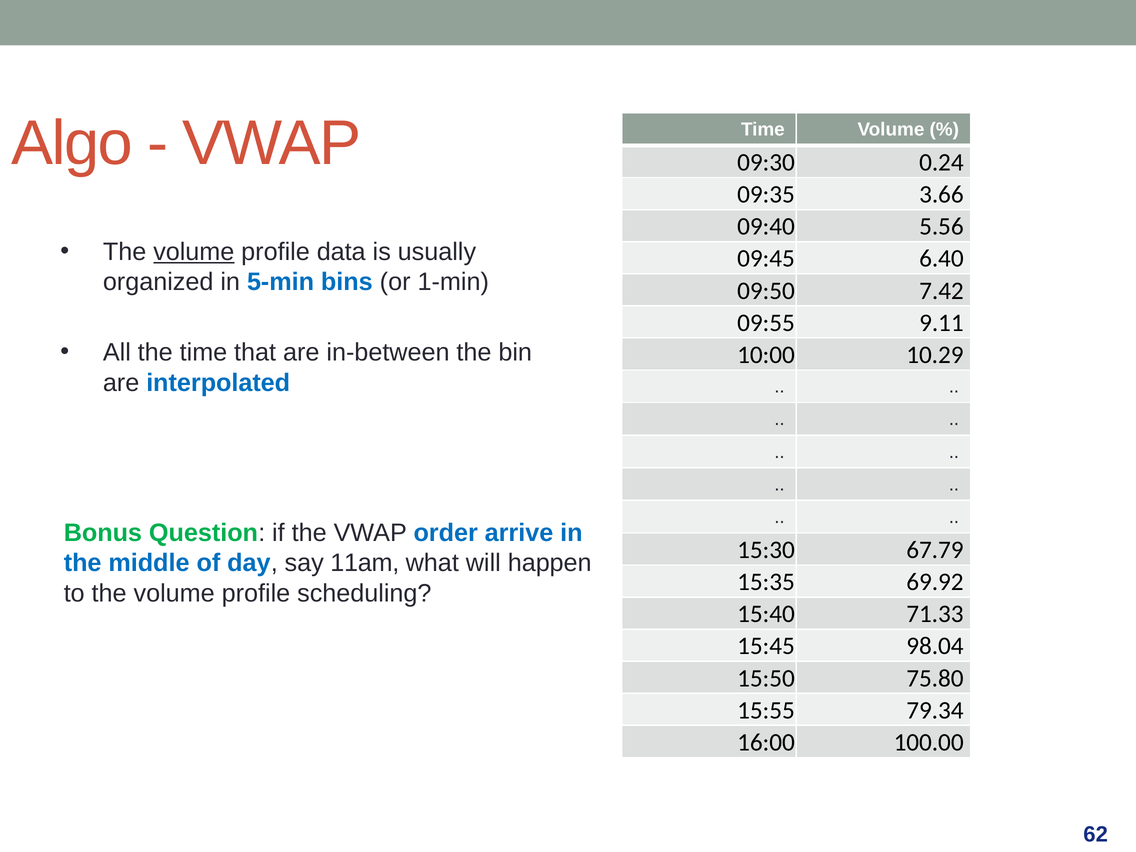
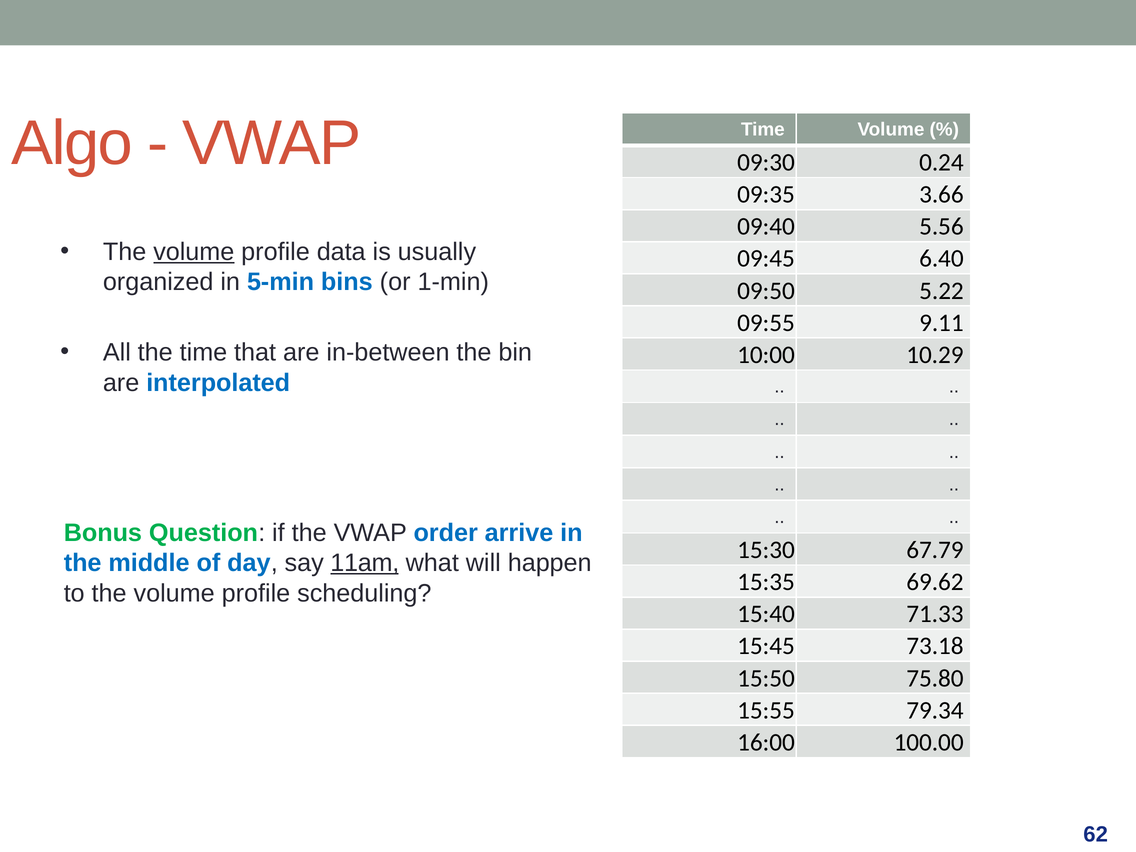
7.42: 7.42 -> 5.22
11am underline: none -> present
69.92: 69.92 -> 69.62
98.04: 98.04 -> 73.18
